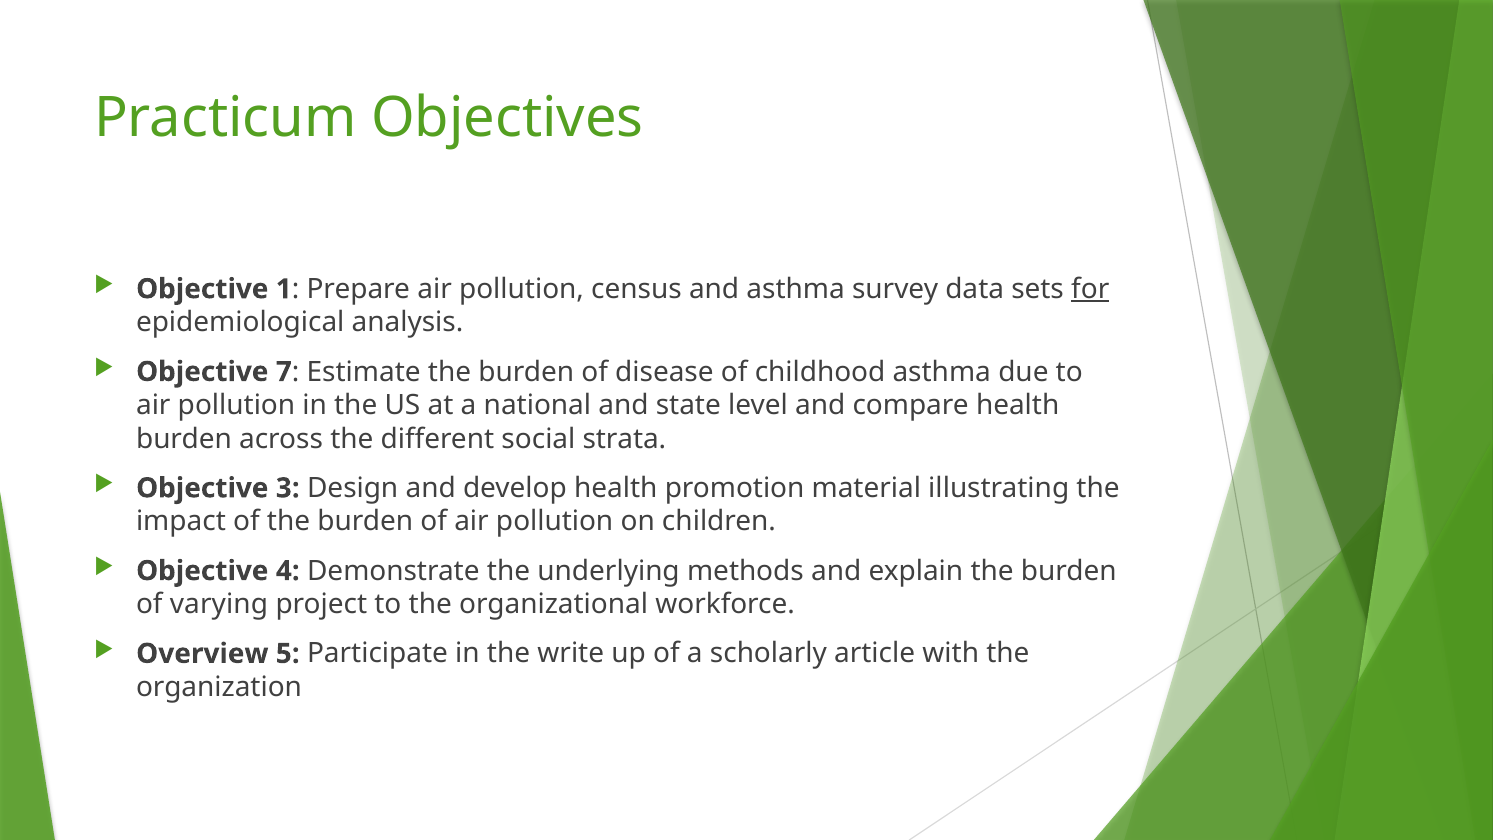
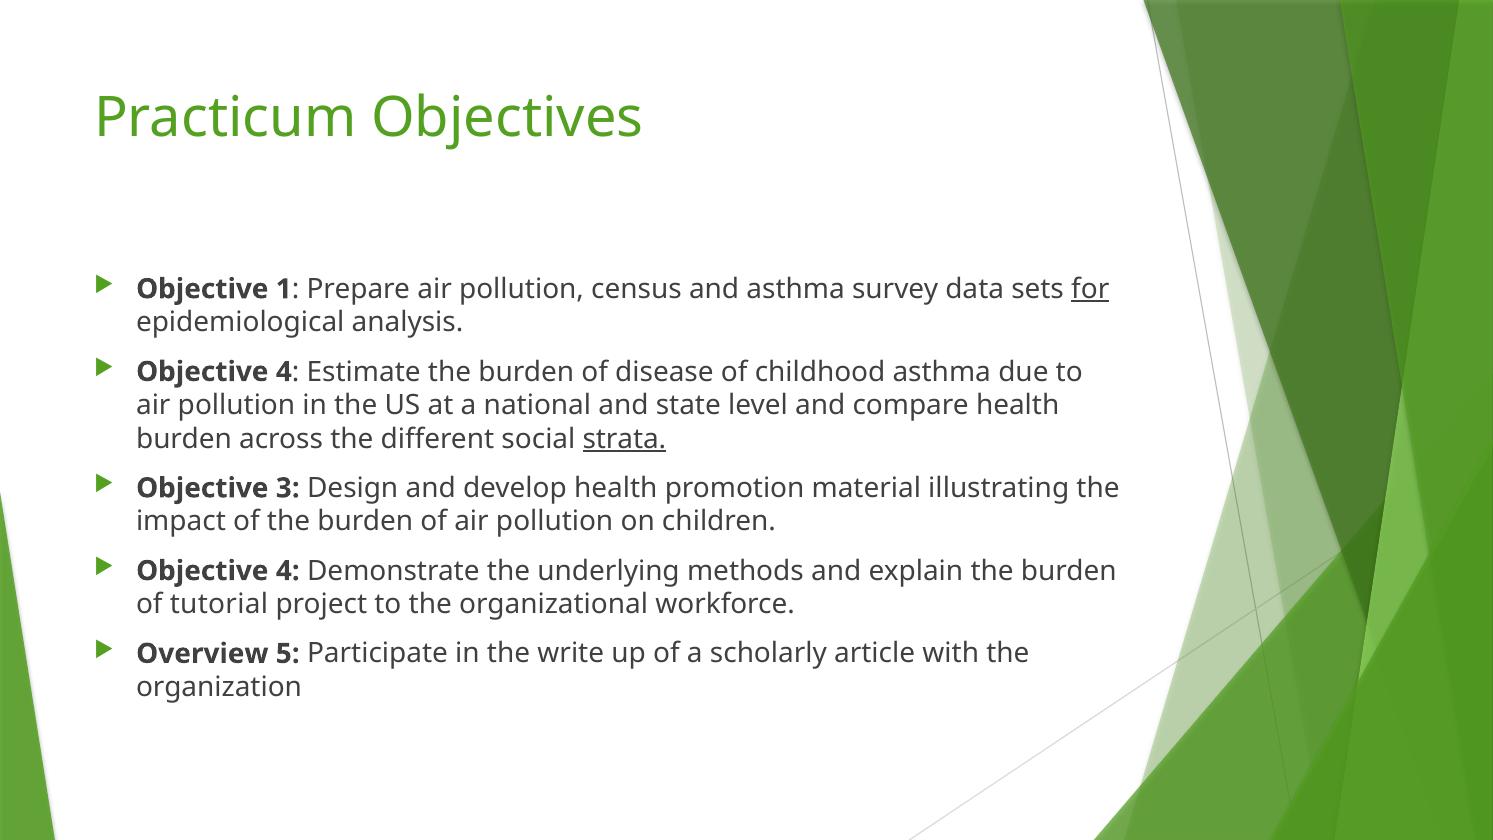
7 at (284, 372): 7 -> 4
strata underline: none -> present
varying: varying -> tutorial
